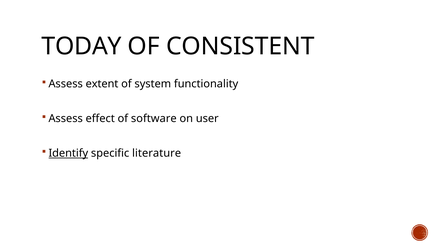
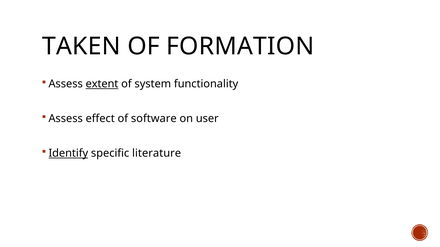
TODAY: TODAY -> TAKEN
CONSISTENT: CONSISTENT -> FORMATION
extent underline: none -> present
